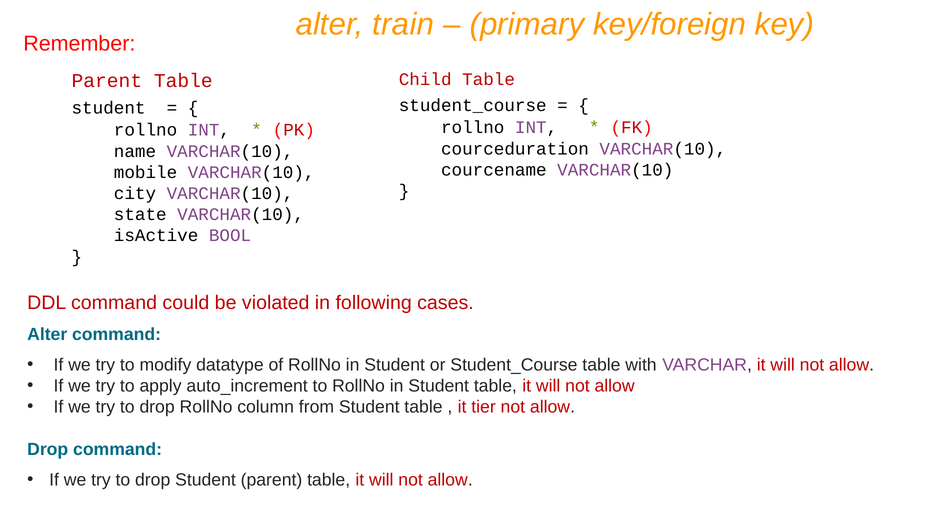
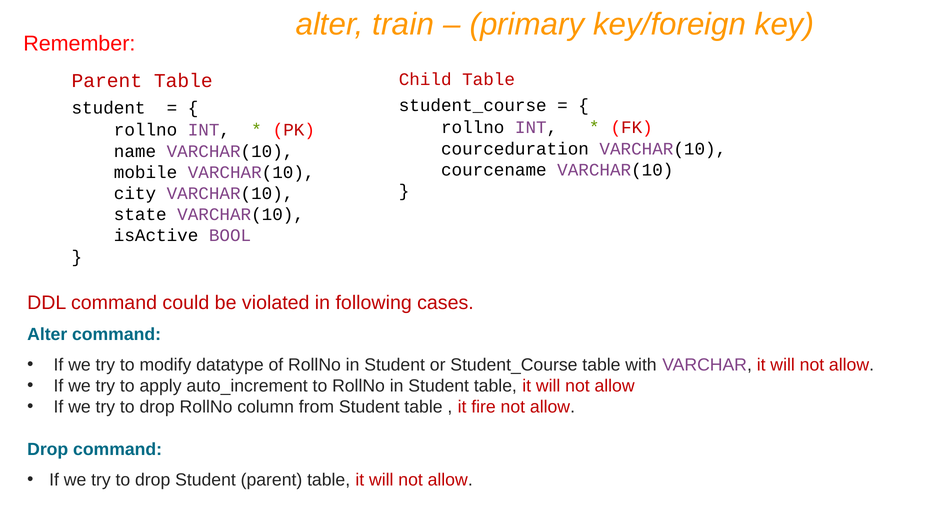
tier: tier -> fire
